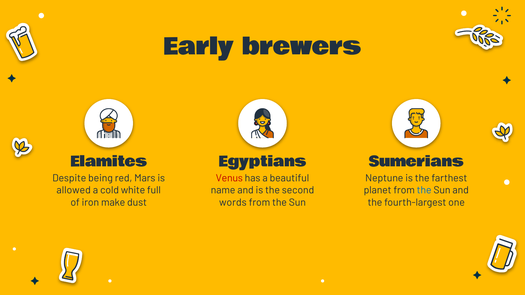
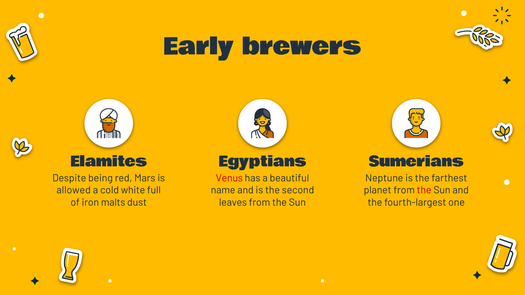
the at (424, 190) colour: blue -> red
make: make -> malts
words: words -> leaves
